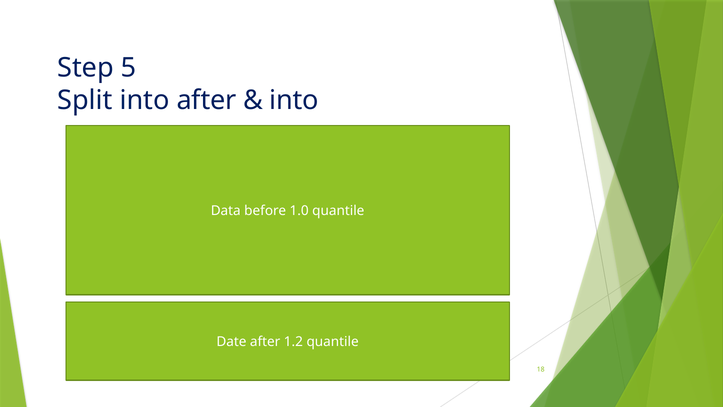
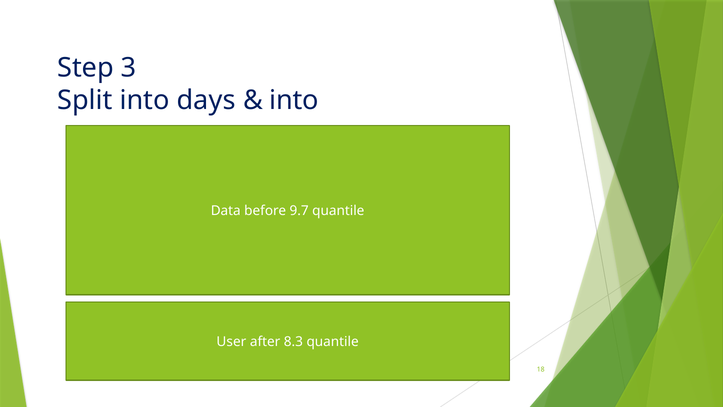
5: 5 -> 3
into after: after -> days
1.0: 1.0 -> 9.7
Date: Date -> User
1.2: 1.2 -> 8.3
